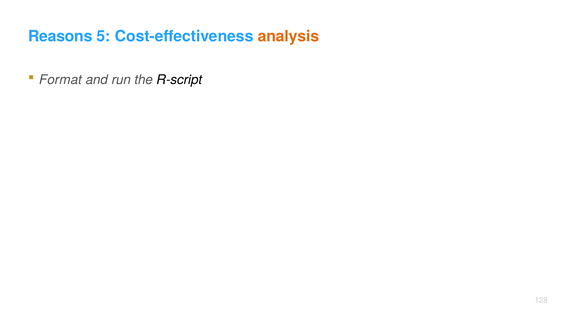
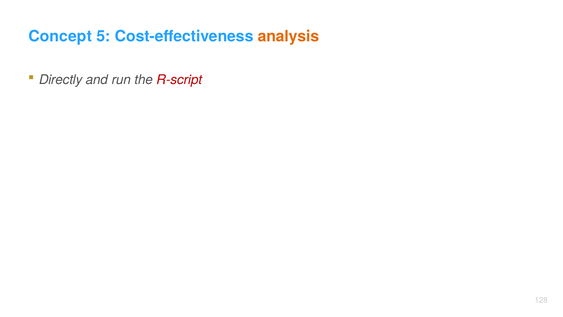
Reasons: Reasons -> Concept
Format: Format -> Directly
R-script colour: black -> red
